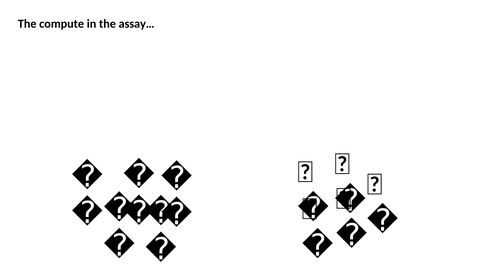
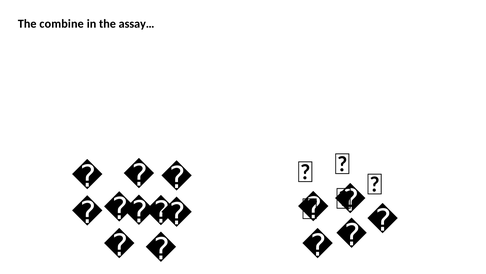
compute: compute -> combine
